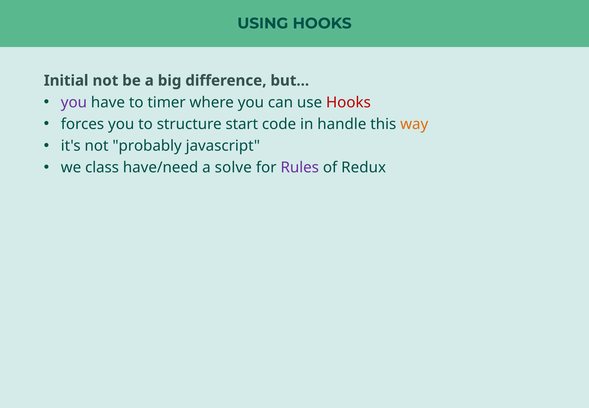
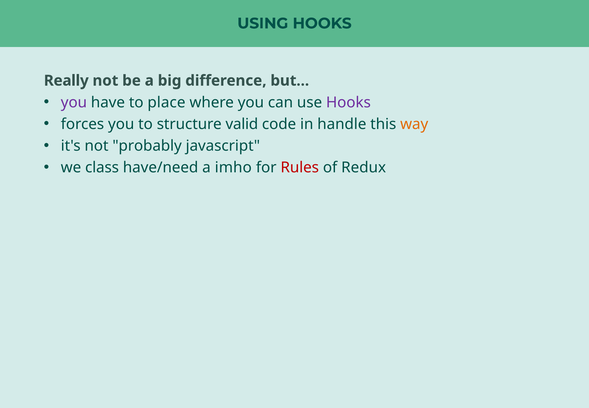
Initial: Initial -> Really
timer: timer -> place
Hooks at (348, 102) colour: red -> purple
start: start -> valid
solve: solve -> imho
Rules colour: purple -> red
